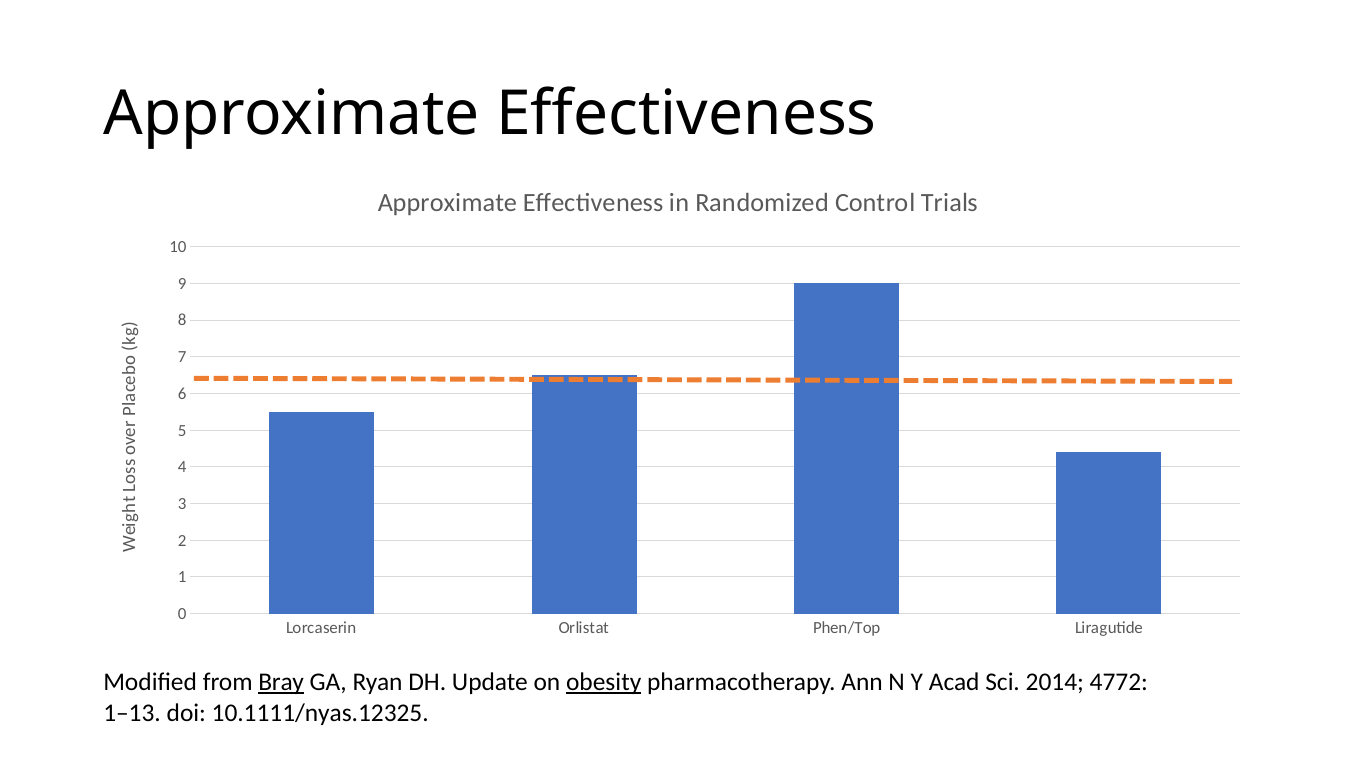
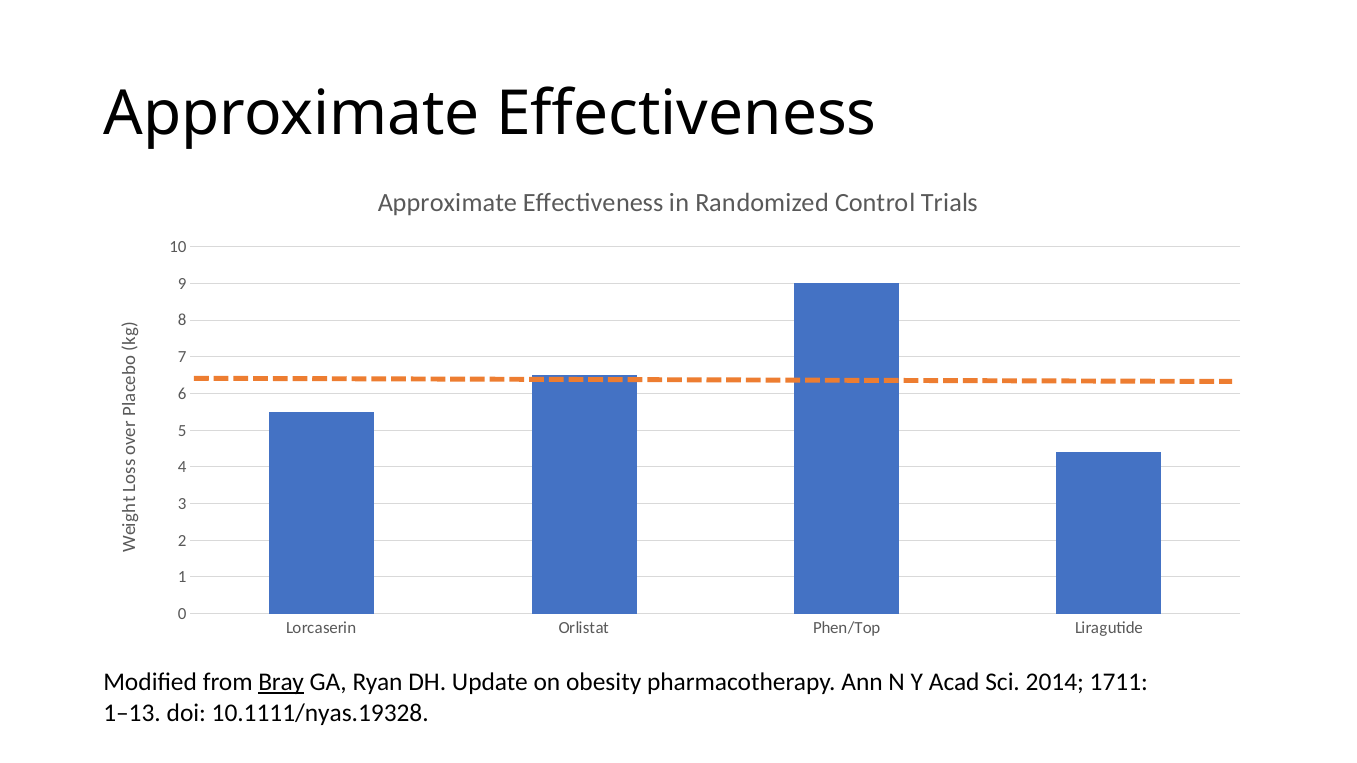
obesity underline: present -> none
4772: 4772 -> 1711
10.1111/nyas.12325: 10.1111/nyas.12325 -> 10.1111/nyas.19328
